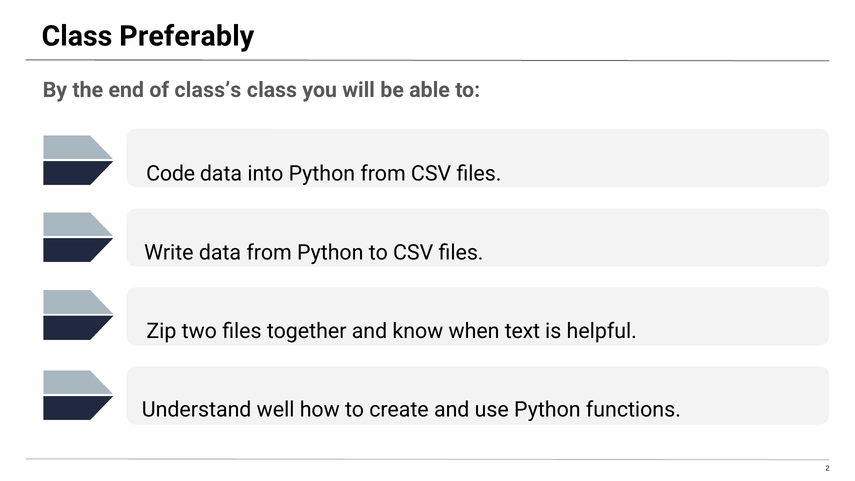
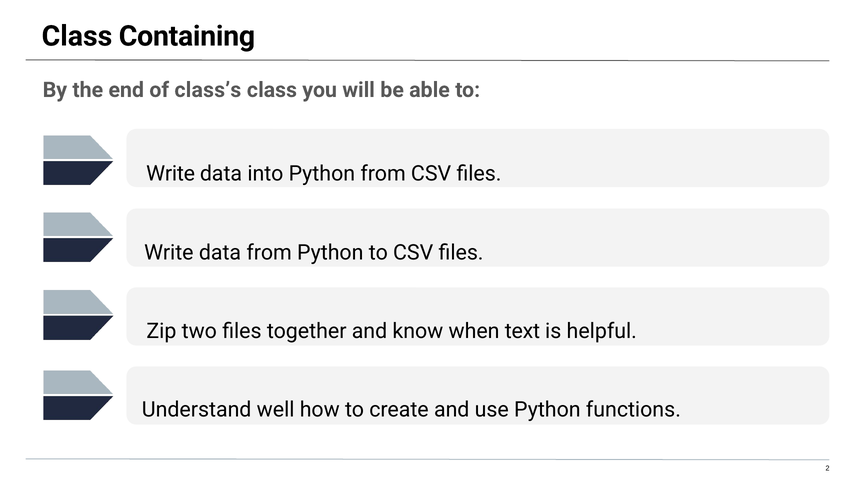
Preferably: Preferably -> Containing
Code at (171, 174): Code -> Write
